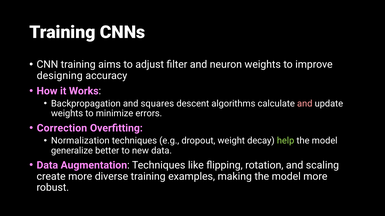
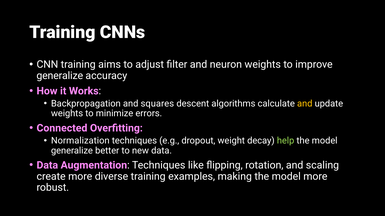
designing at (60, 76): designing -> generalize
and at (305, 104) colour: pink -> yellow
Correction: Correction -> Connected
